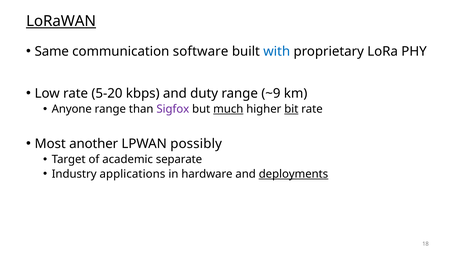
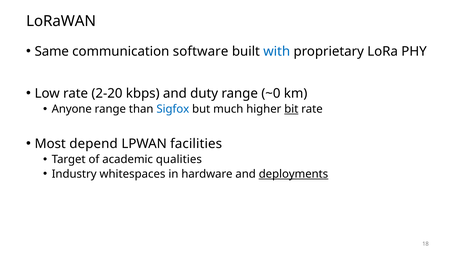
LoRaWAN underline: present -> none
5-20: 5-20 -> 2-20
~9: ~9 -> ~0
Sigfox colour: purple -> blue
much underline: present -> none
another: another -> depend
possibly: possibly -> facilities
separate: separate -> qualities
applications: applications -> whitespaces
